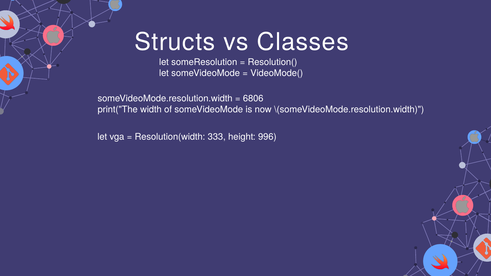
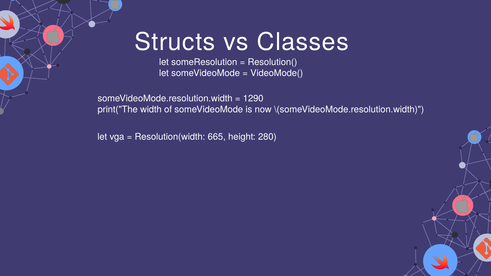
6806: 6806 -> 1290
333: 333 -> 665
996: 996 -> 280
